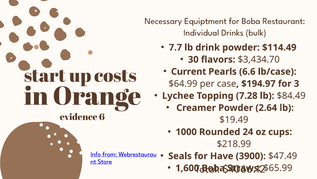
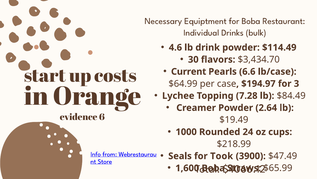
7.7: 7.7 -> 4.6
Have: Have -> Took
